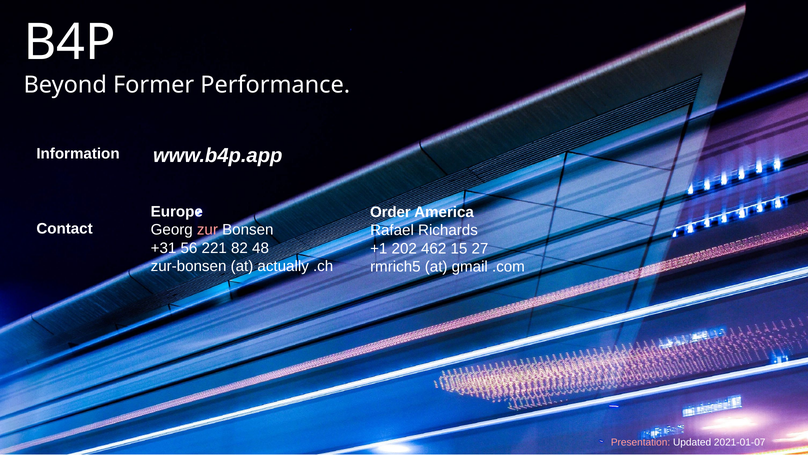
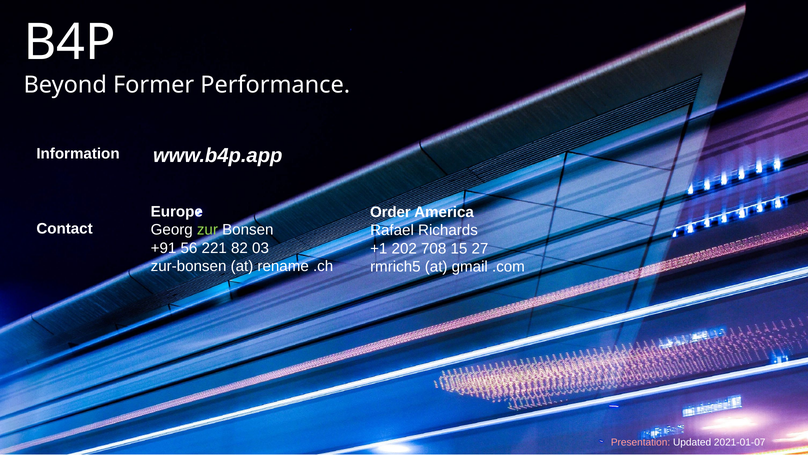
zur colour: pink -> light green
+31: +31 -> +91
48: 48 -> 03
462: 462 -> 708
actually: actually -> rename
